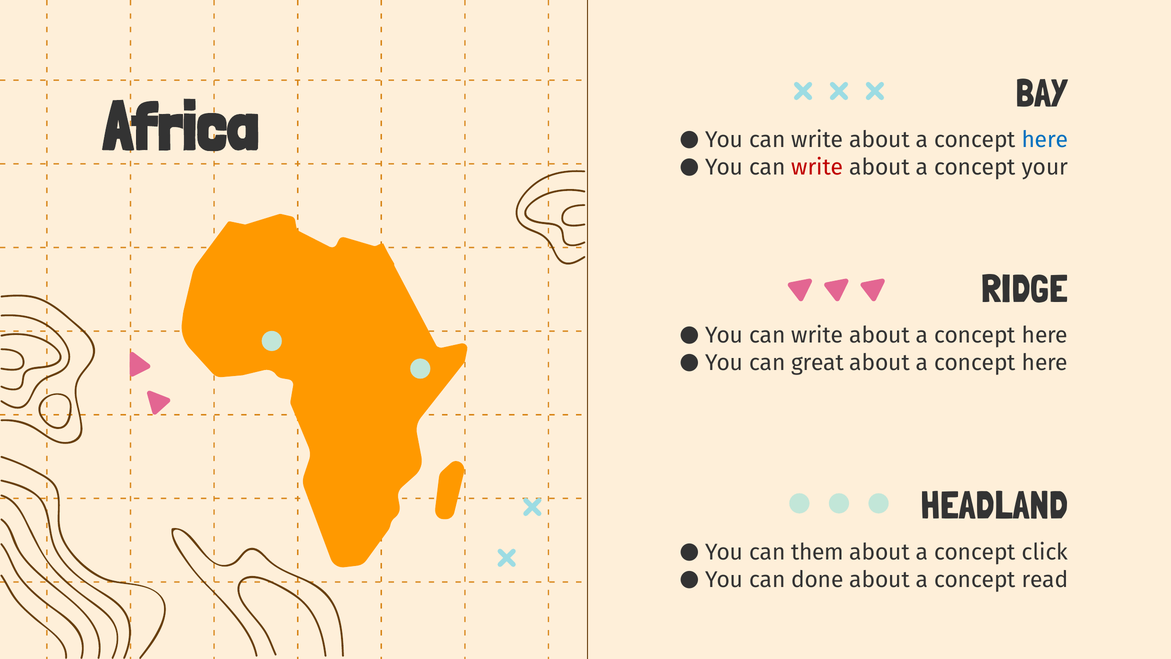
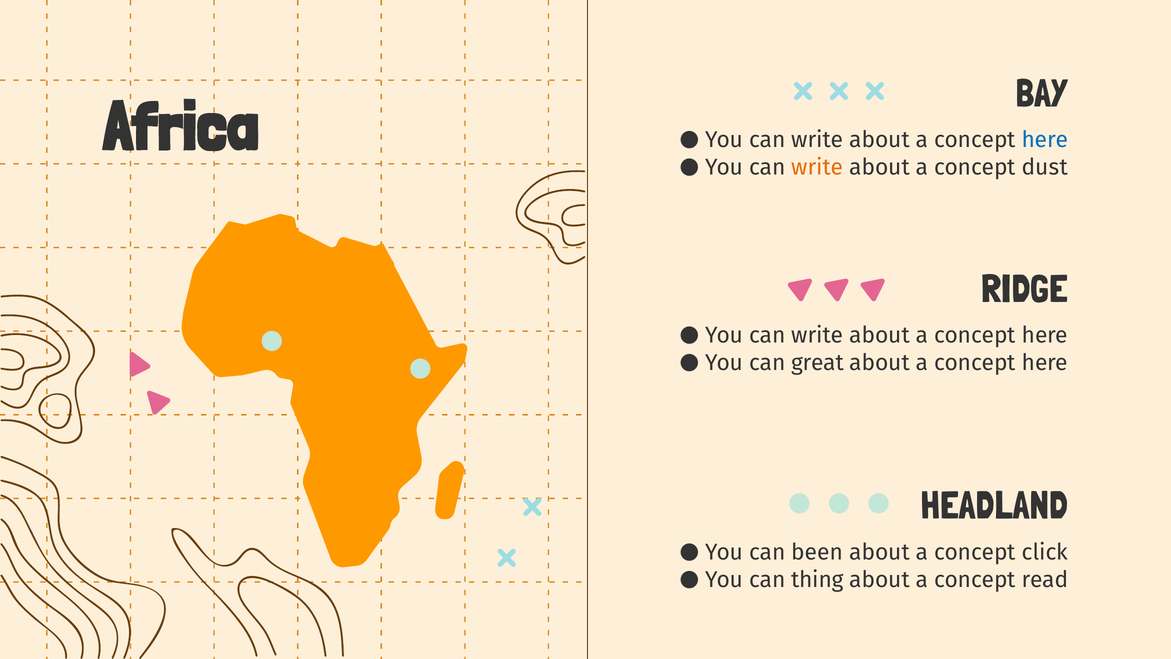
write at (817, 167) colour: red -> orange
your: your -> dust
them: them -> been
done: done -> thing
